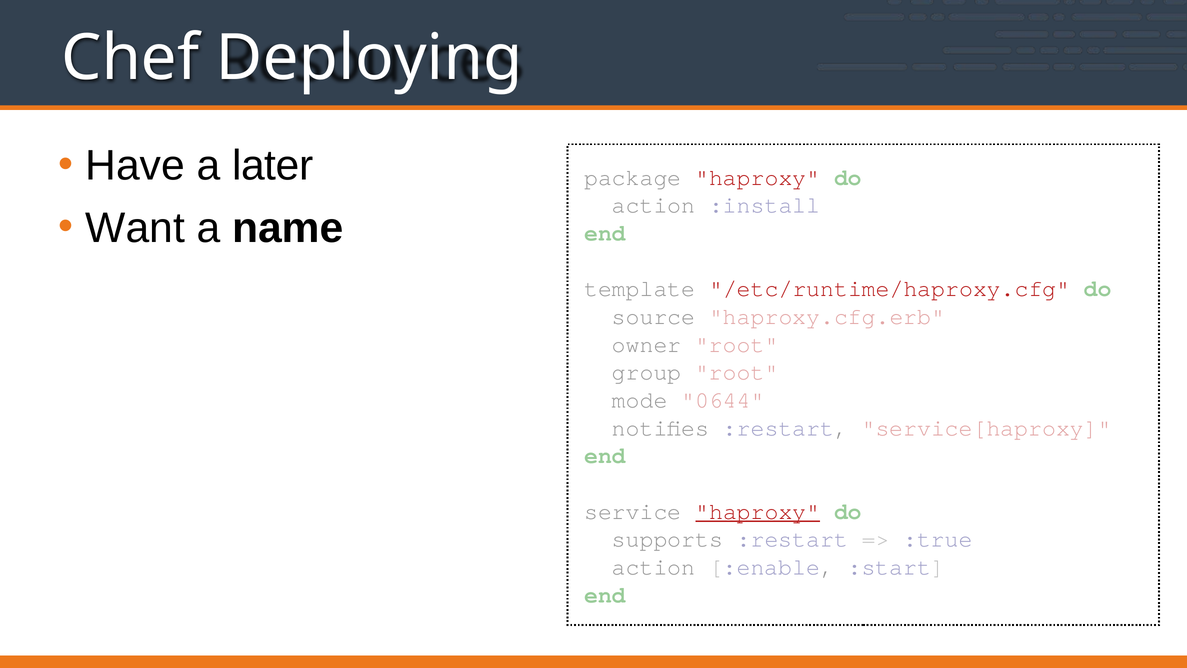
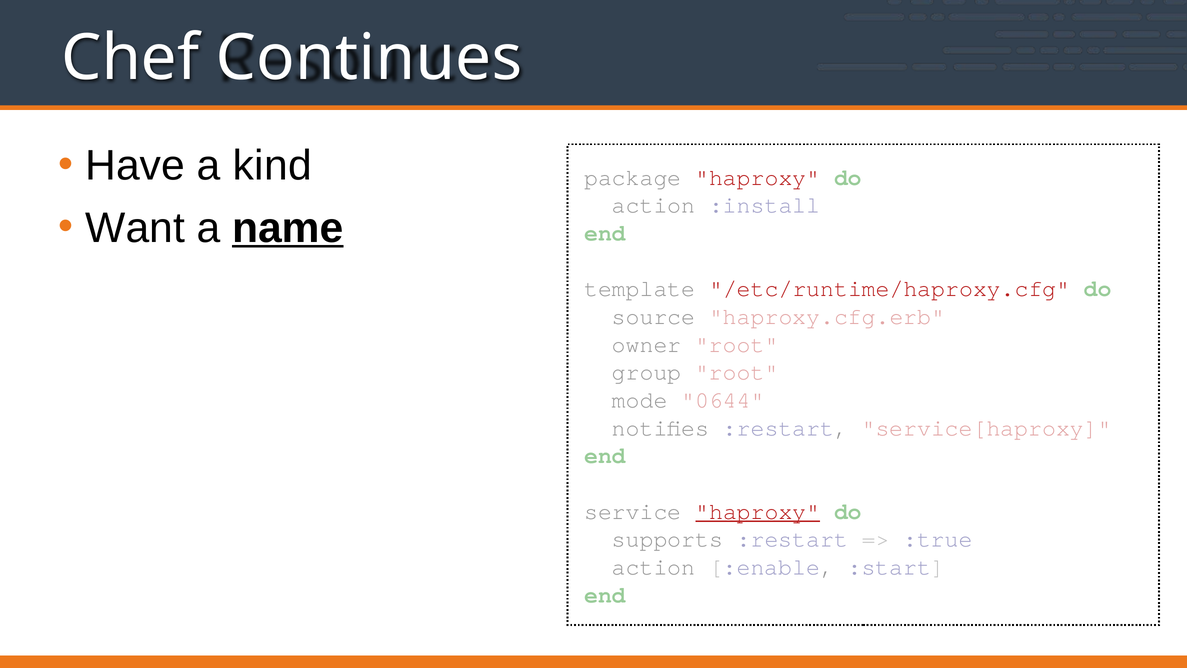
Deploying: Deploying -> Continues
later: later -> kind
name underline: none -> present
